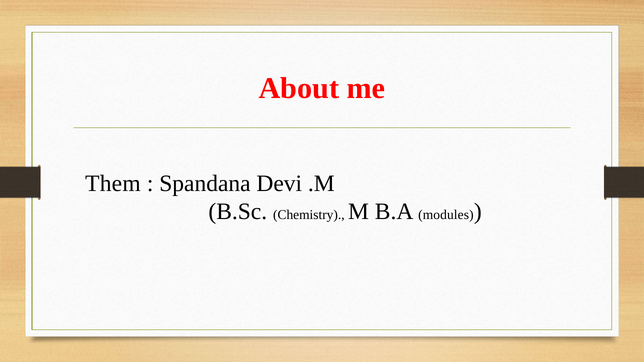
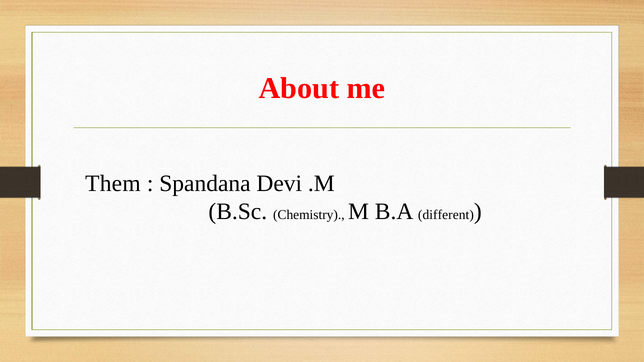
modules: modules -> different
